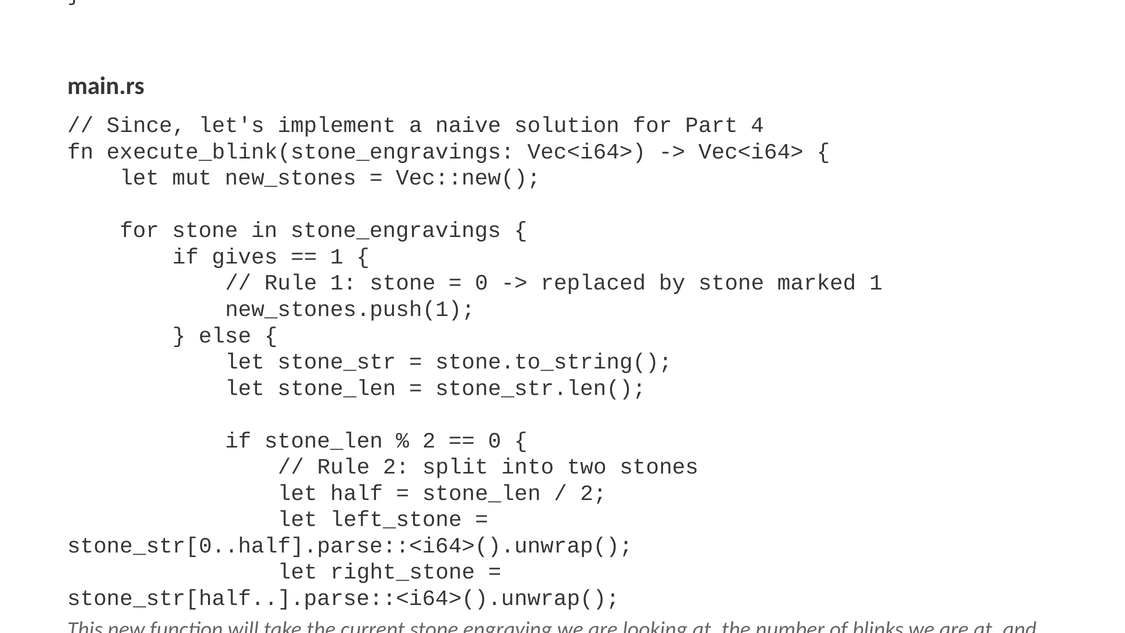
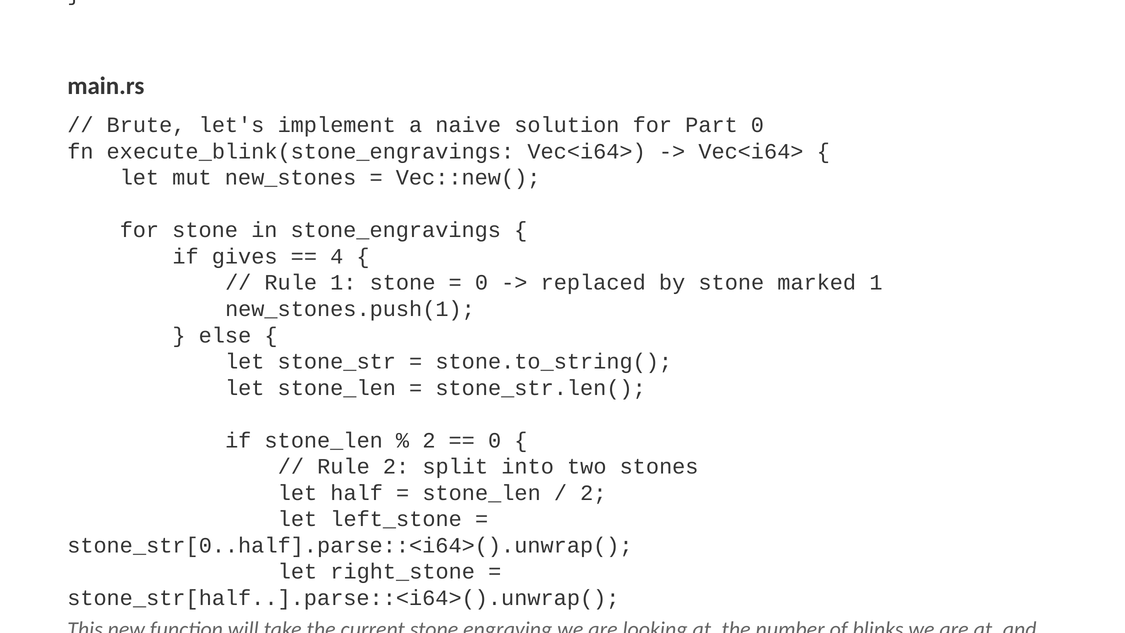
Since: Since -> Brute
Part 4: 4 -> 0
1 at (337, 256): 1 -> 4
